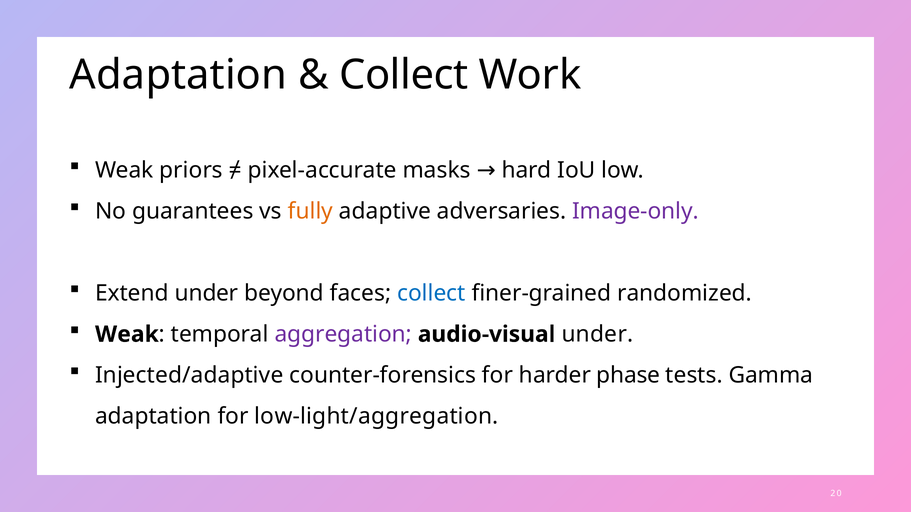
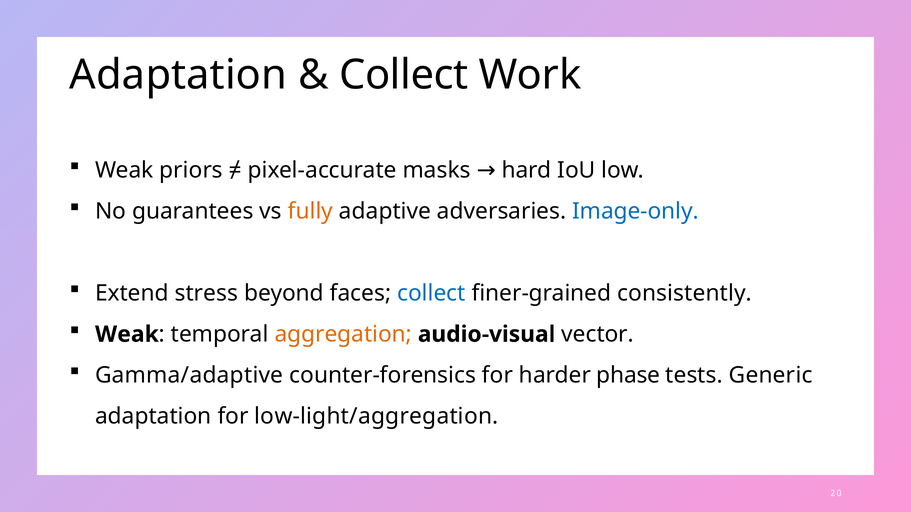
Image‑only colour: purple -> blue
Extend under: under -> stress
randomized: randomized -> consistently
aggregation colour: purple -> orange
audio‑visual under: under -> vector
Injected/adaptive: Injected/adaptive -> Gamma/adaptive
Gamma: Gamma -> Generic
